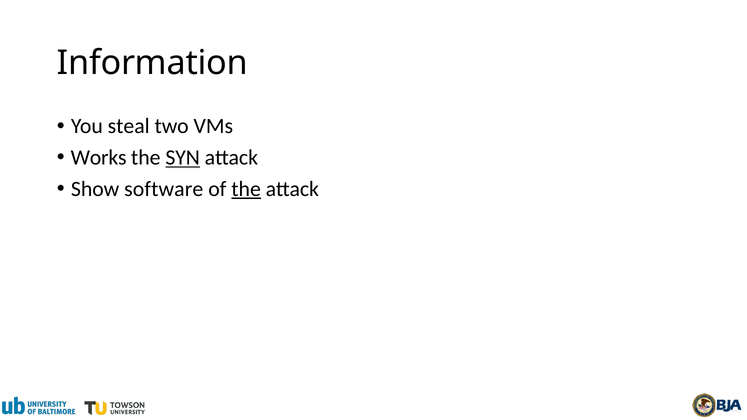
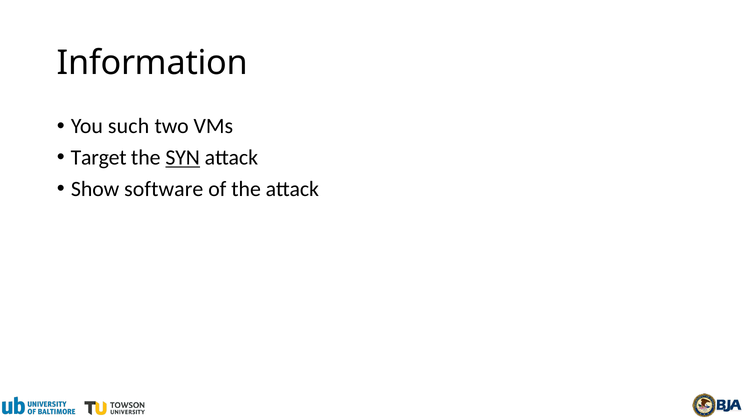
steal: steal -> such
Works: Works -> Target
the at (246, 189) underline: present -> none
